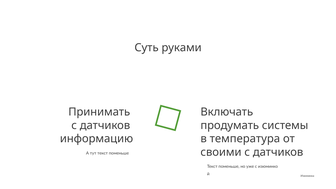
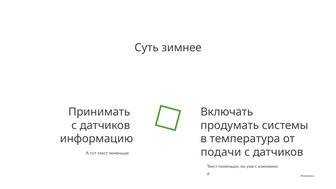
руками: руками -> зимнее
своими: своими -> подачи
